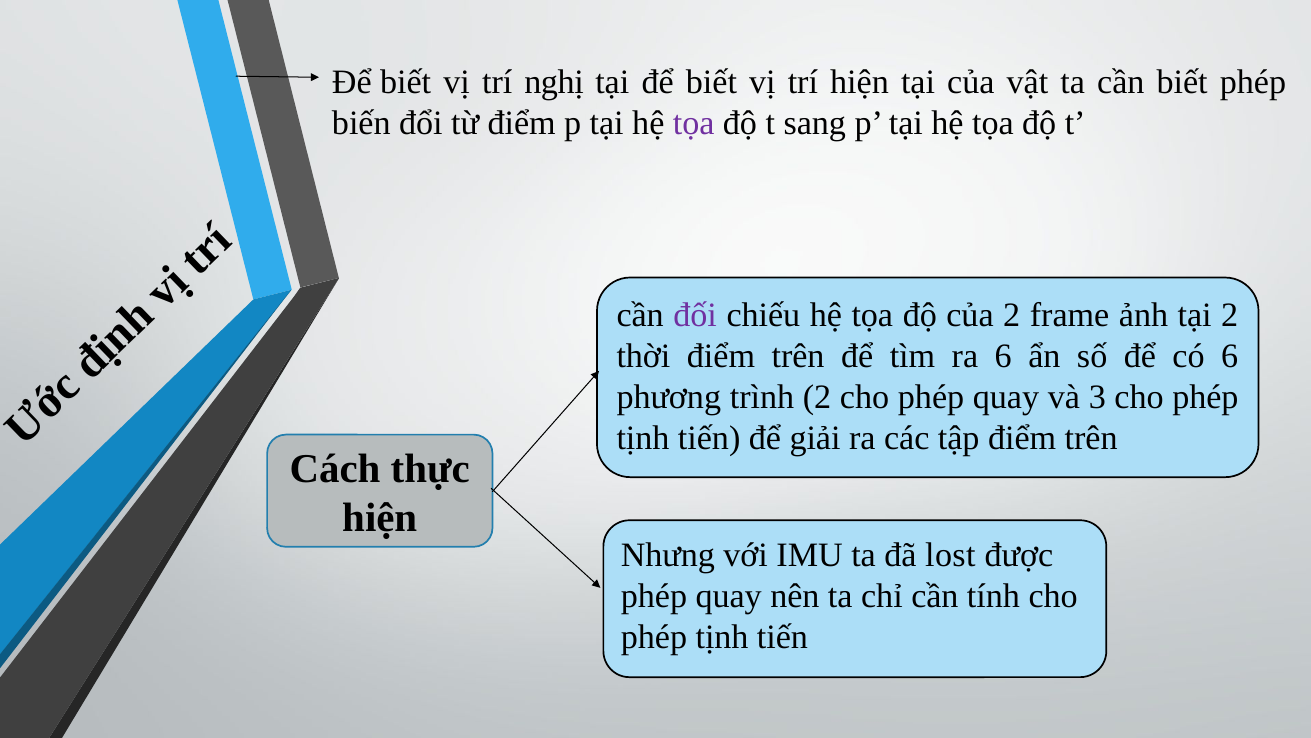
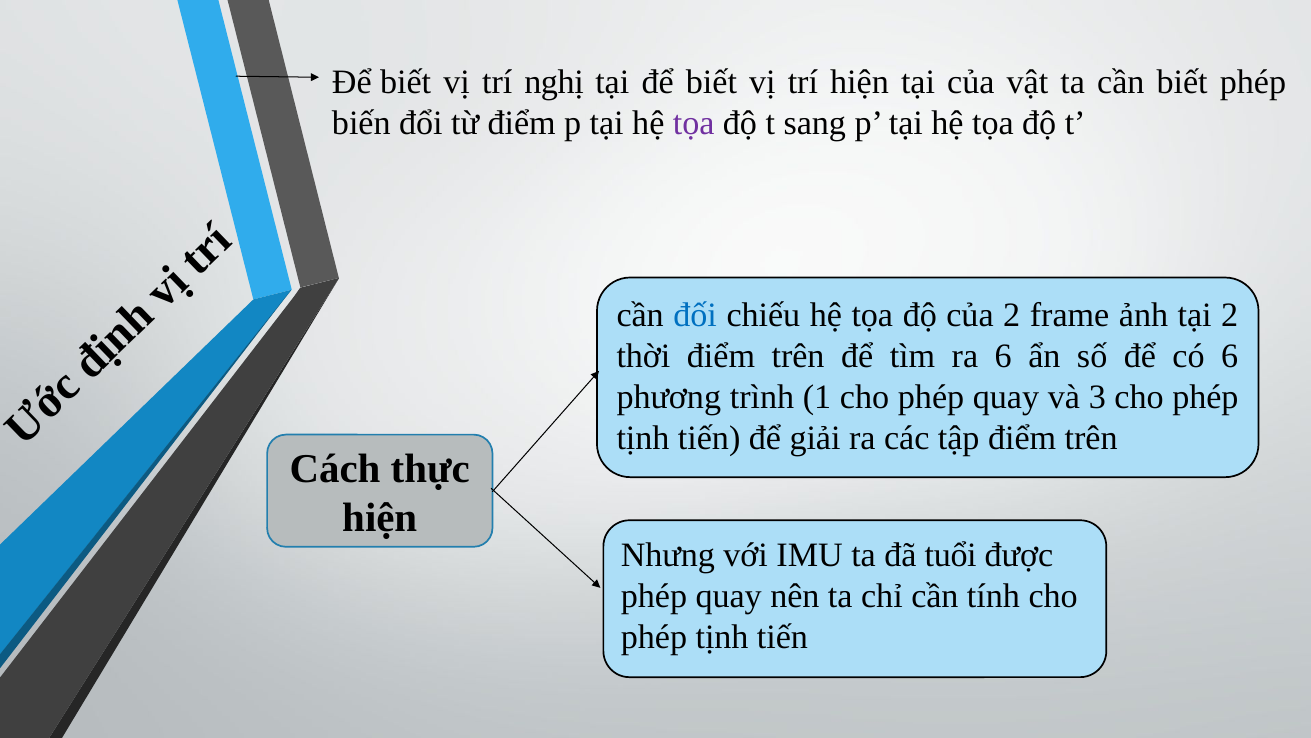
đối colour: purple -> blue
trình 2: 2 -> 1
lost: lost -> tuổi
